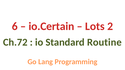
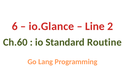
io.Certain: io.Certain -> io.Glance
Lots: Lots -> Line
Ch.72: Ch.72 -> Ch.60
